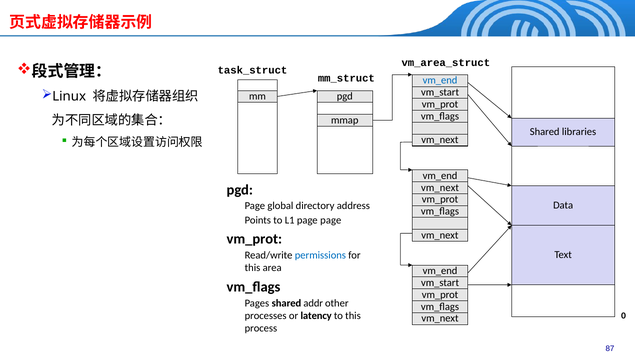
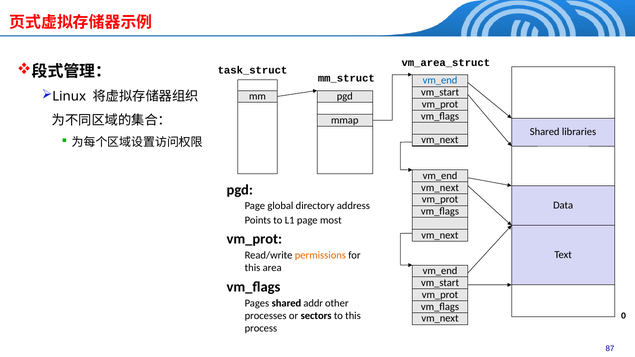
page page: page -> most
permissions colour: blue -> orange
latency: latency -> sectors
